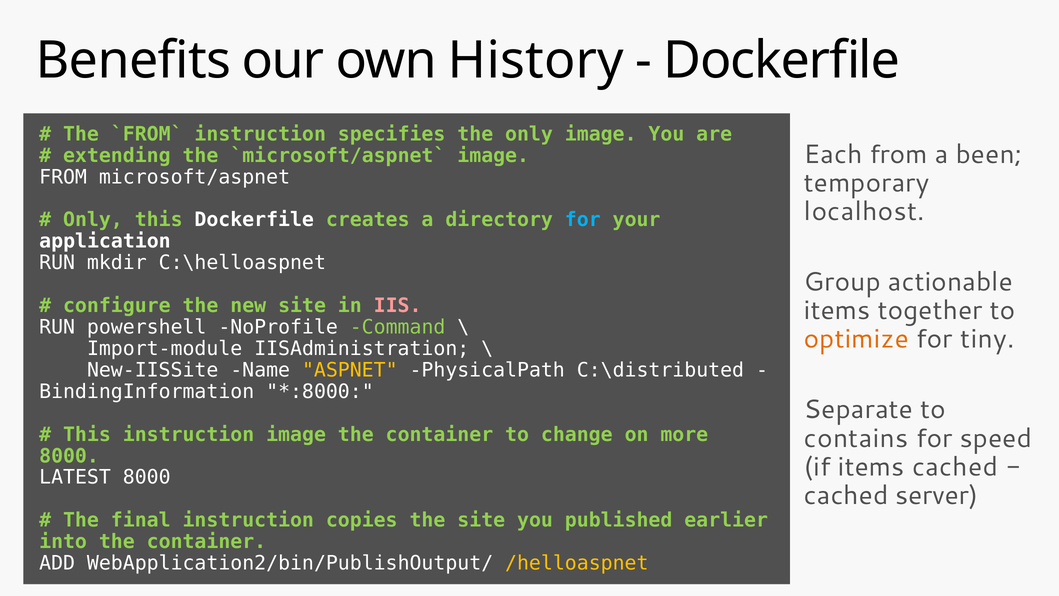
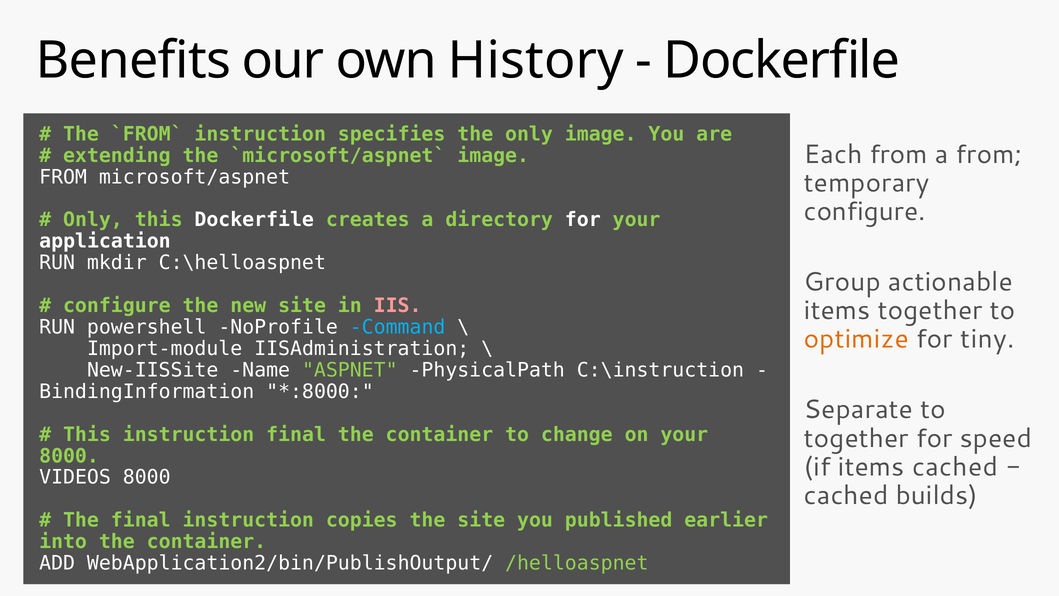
a been: been -> from
localhost at (864, 211): localhost -> configure
for at (583, 220) colour: light blue -> white
Command colour: light green -> light blue
ASPNET colour: yellow -> light green
C:\distributed: C:\distributed -> C:\instruction
image at (296, 434): image -> final
on more: more -> your
contains at (856, 438): contains -> together
LATEST: LATEST -> VIDEOS
cached server: server -> builds
/helloaspnet colour: yellow -> light green
